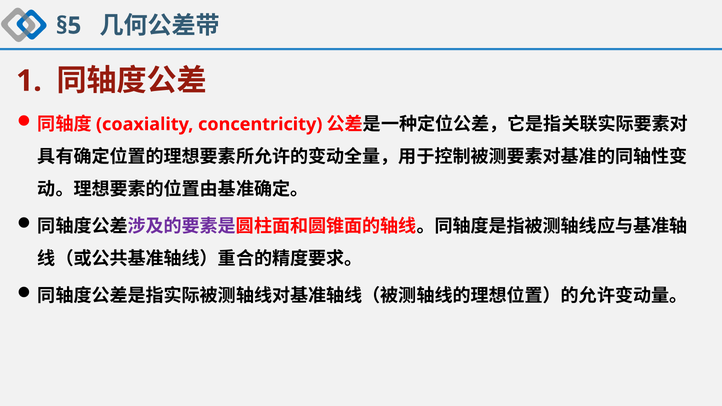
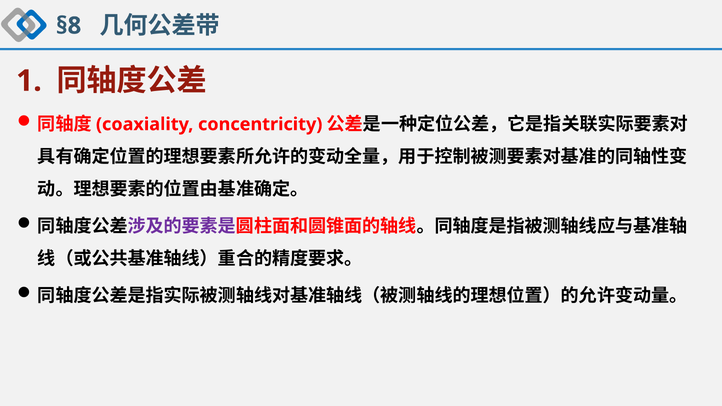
§5: §5 -> §8
